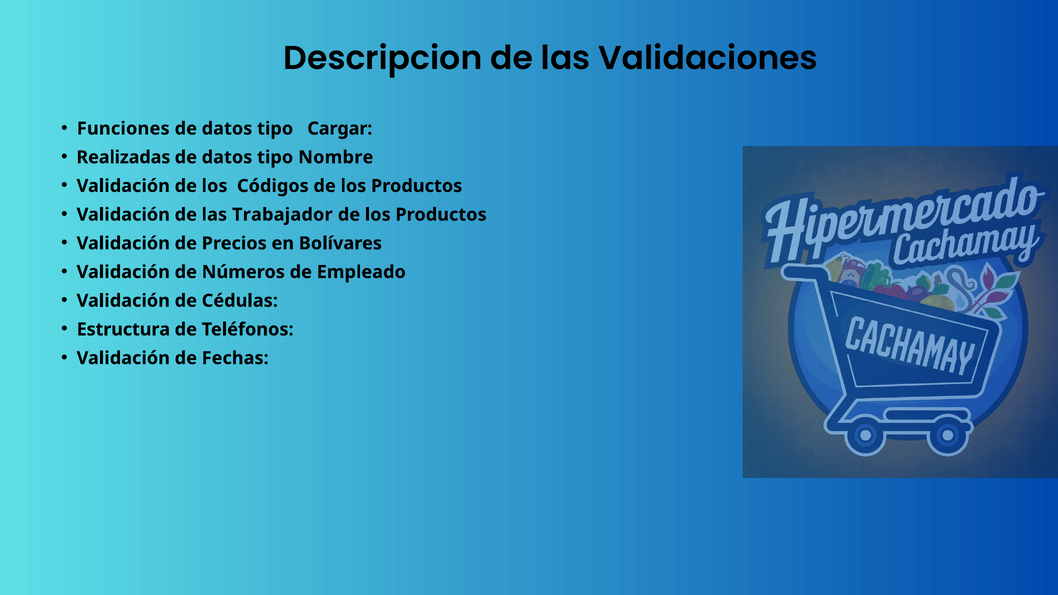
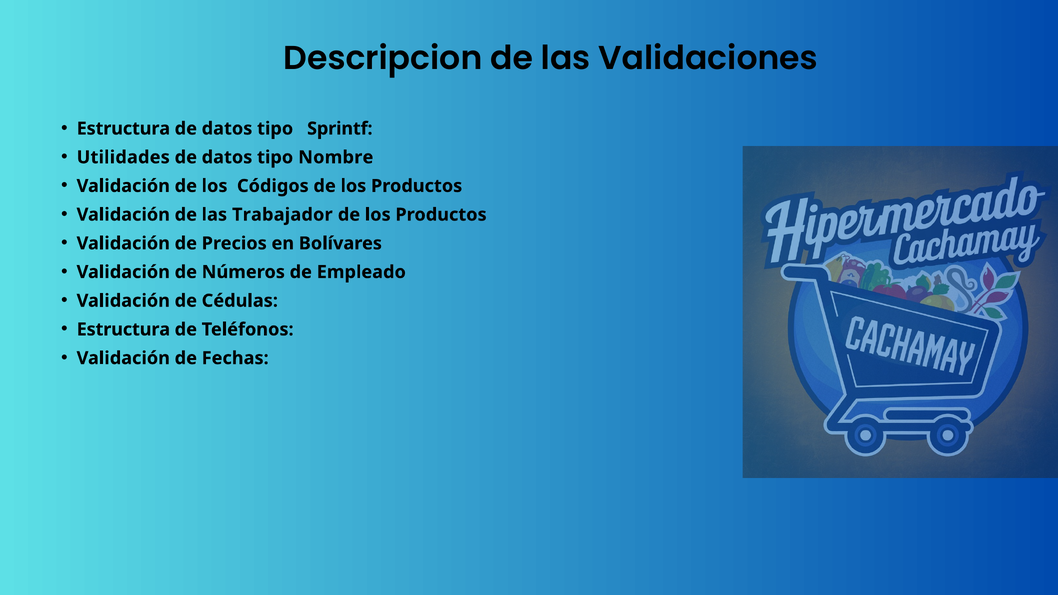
Funciones at (123, 129): Funciones -> Estructura
Cargar: Cargar -> Sprintf
Realizadas: Realizadas -> Utilidades
